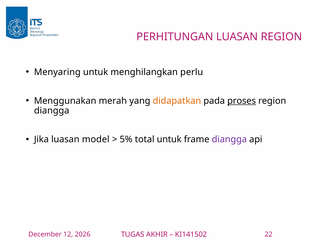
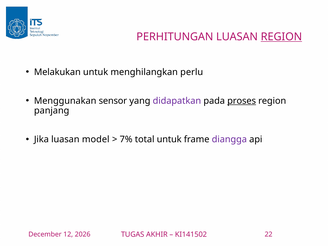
REGION at (281, 37) underline: none -> present
Menyaring: Menyaring -> Melakukan
merah: merah -> sensor
didapatkan colour: orange -> purple
diangga at (52, 111): diangga -> panjang
5%: 5% -> 7%
